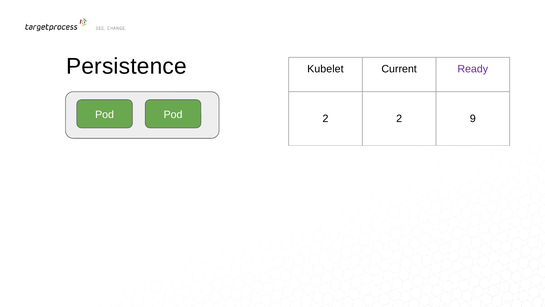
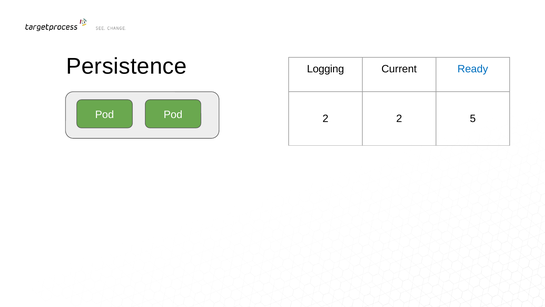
Kubelet: Kubelet -> Logging
Ready colour: purple -> blue
9: 9 -> 5
